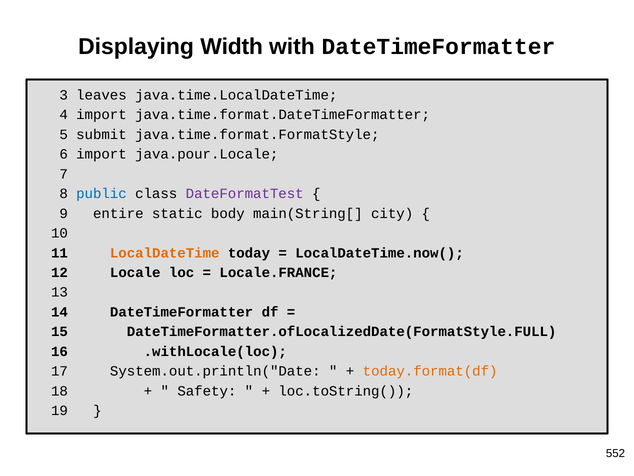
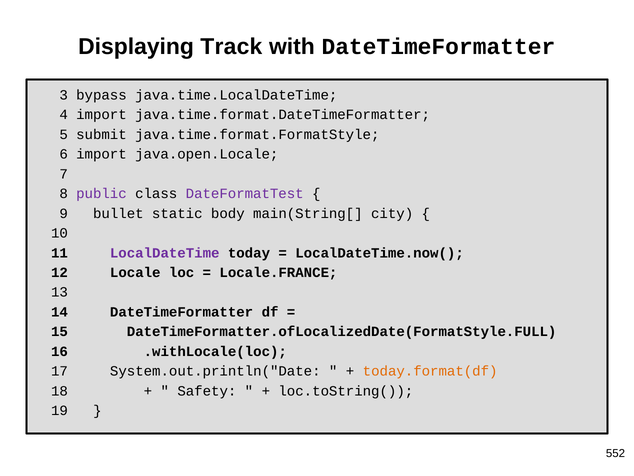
Width: Width -> Track
leaves: leaves -> bypass
java.pour.Locale: java.pour.Locale -> java.open.Locale
public colour: blue -> purple
entire: entire -> bullet
LocalDateTime colour: orange -> purple
